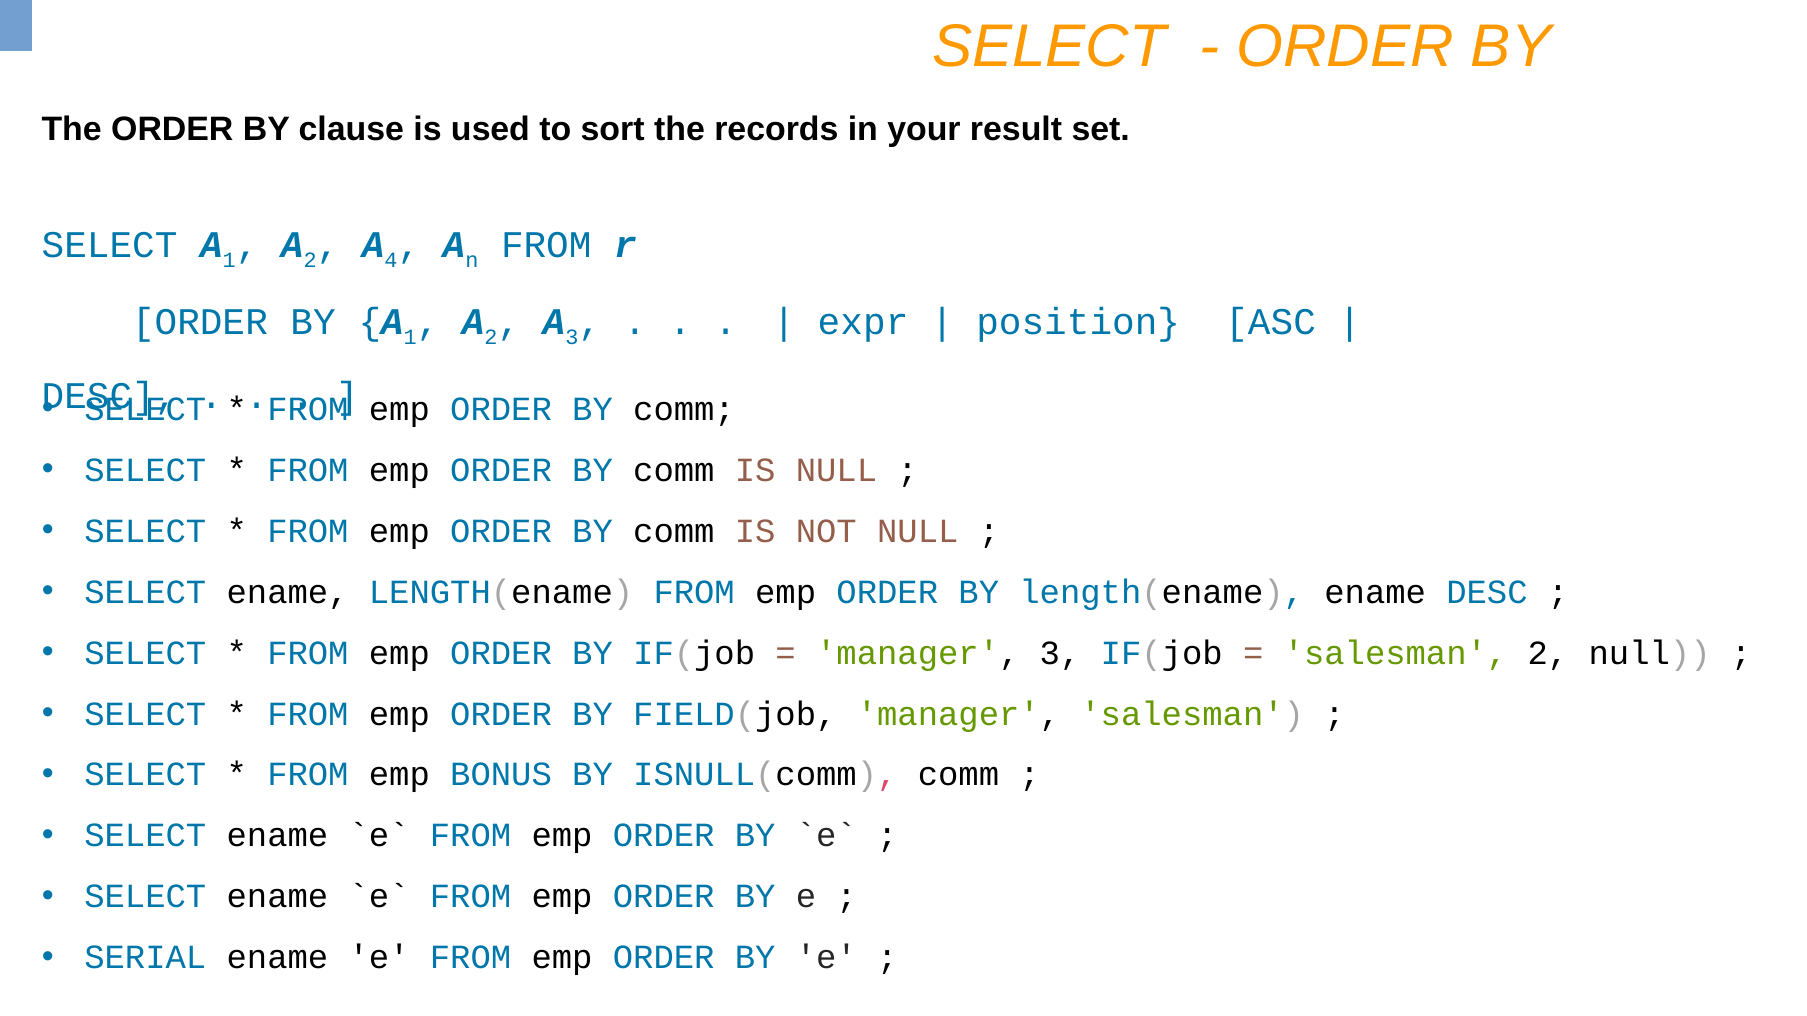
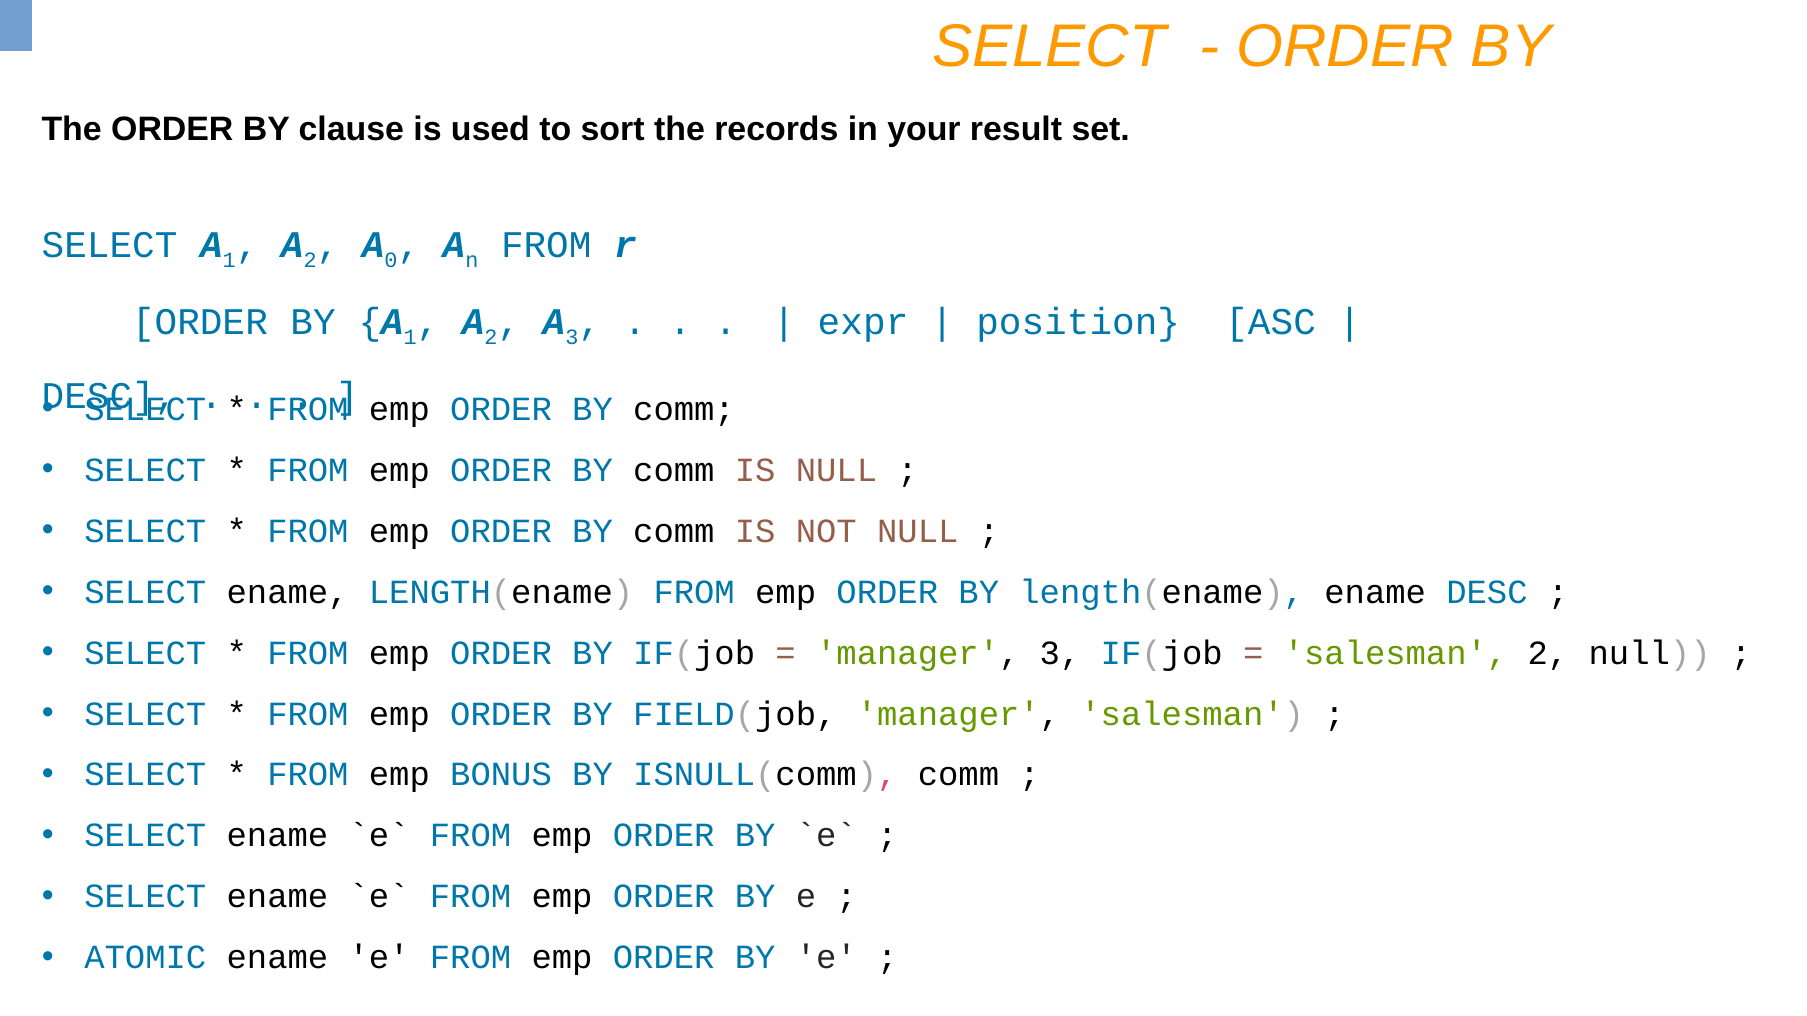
4: 4 -> 0
SERIAL: SERIAL -> ATOMIC
